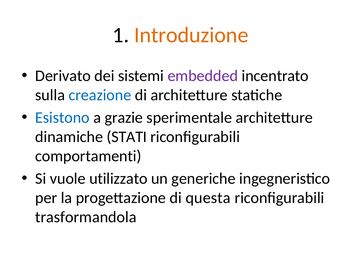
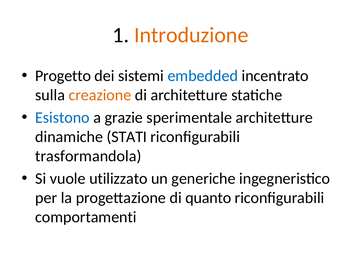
Derivato: Derivato -> Progetto
embedded colour: purple -> blue
creazione colour: blue -> orange
comportamenti: comportamenti -> trasformandola
questa: questa -> quanto
trasformandola: trasformandola -> comportamenti
